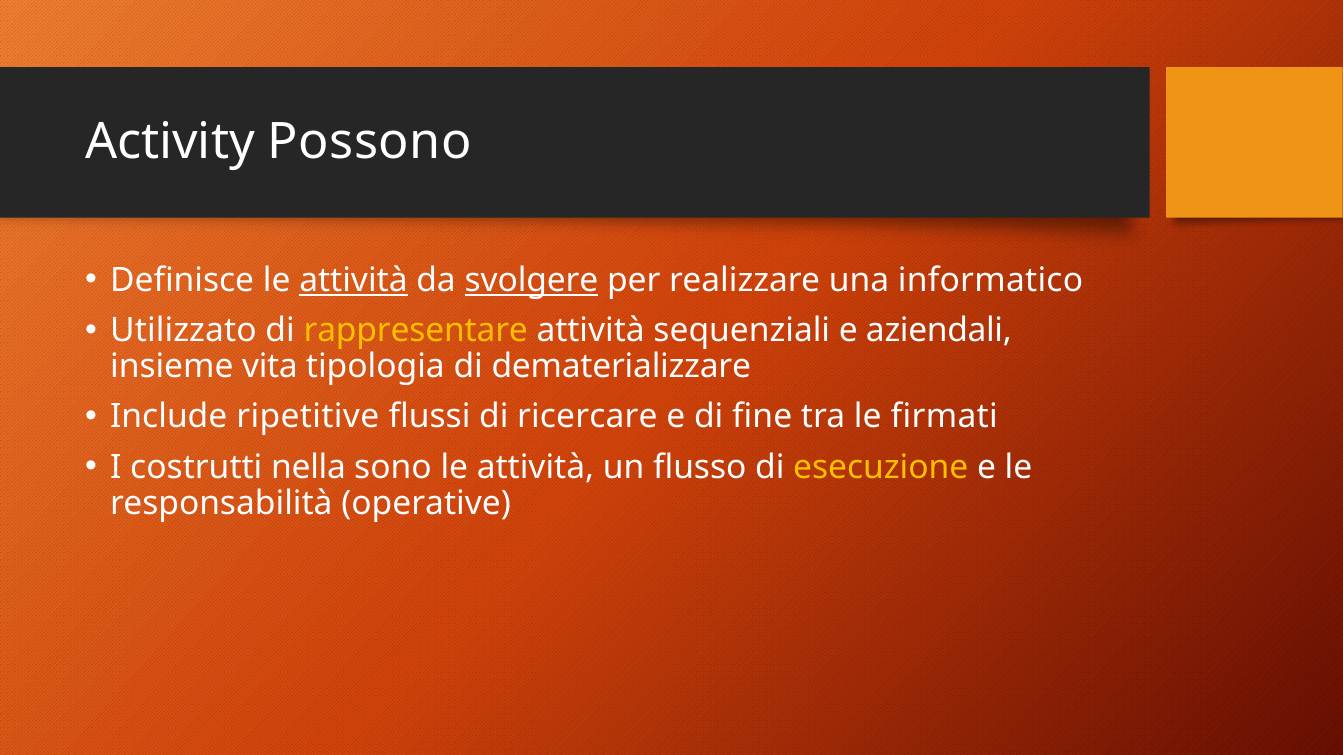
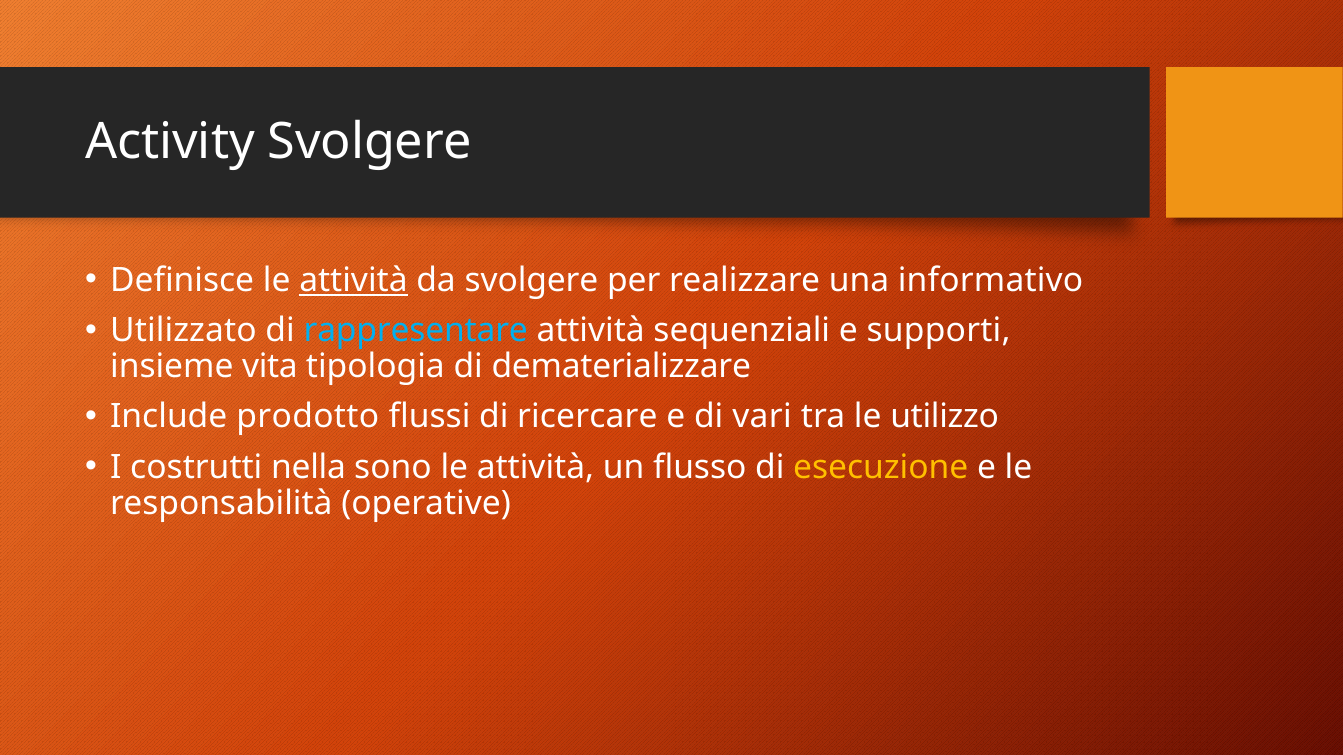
Activity Possono: Possono -> Svolgere
svolgere at (532, 280) underline: present -> none
informatico: informatico -> informativo
rappresentare colour: yellow -> light blue
aziendali: aziendali -> supporti
ripetitive: ripetitive -> prodotto
fine: fine -> vari
firmati: firmati -> utilizzo
